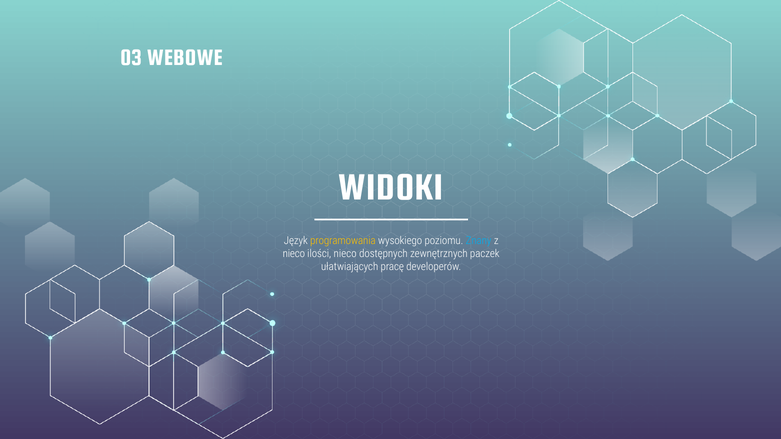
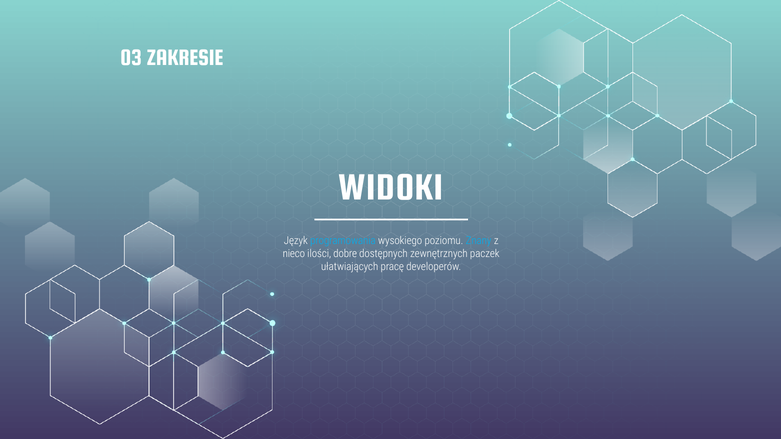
WEBOWE: WEBOWE -> ZAKRESIE
programowania colour: yellow -> light blue
ilości nieco: nieco -> dobre
